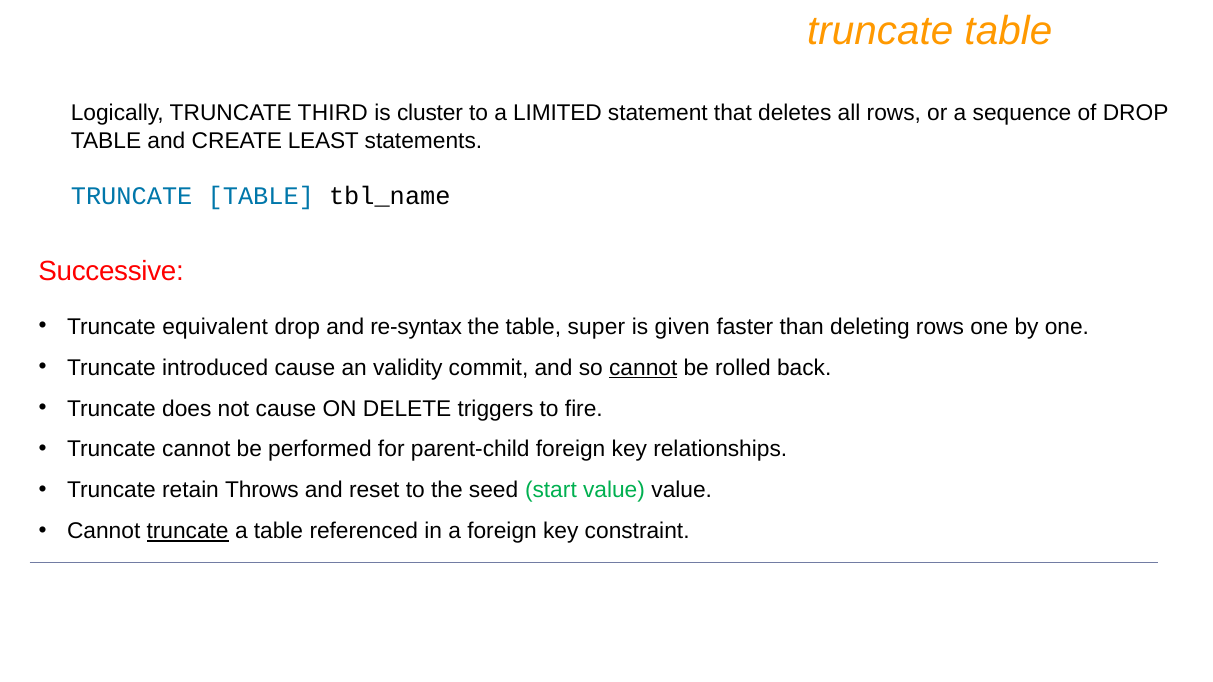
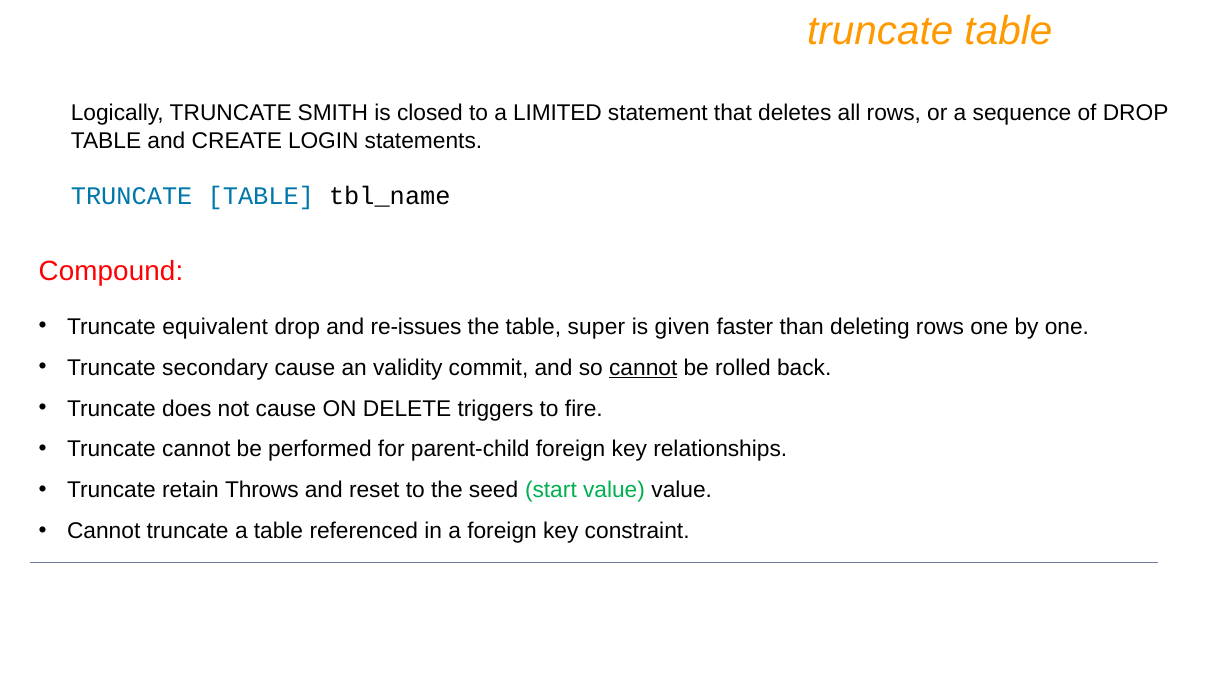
THIRD: THIRD -> SMITH
cluster: cluster -> closed
LEAST: LEAST -> LOGIN
Successive: Successive -> Compound
re-syntax: re-syntax -> re-issues
introduced: introduced -> secondary
truncate at (188, 532) underline: present -> none
